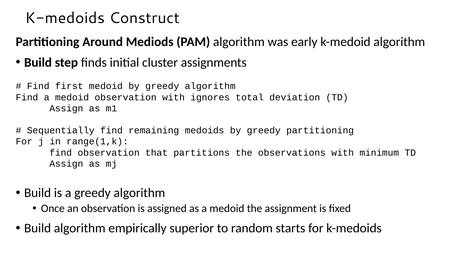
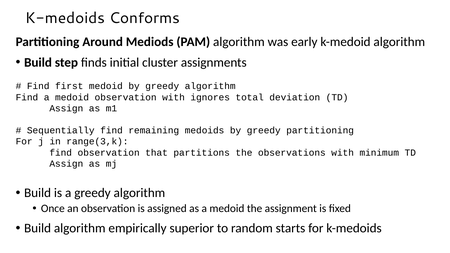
Construct: Construct -> Conforms
range(1,k: range(1,k -> range(3,k
